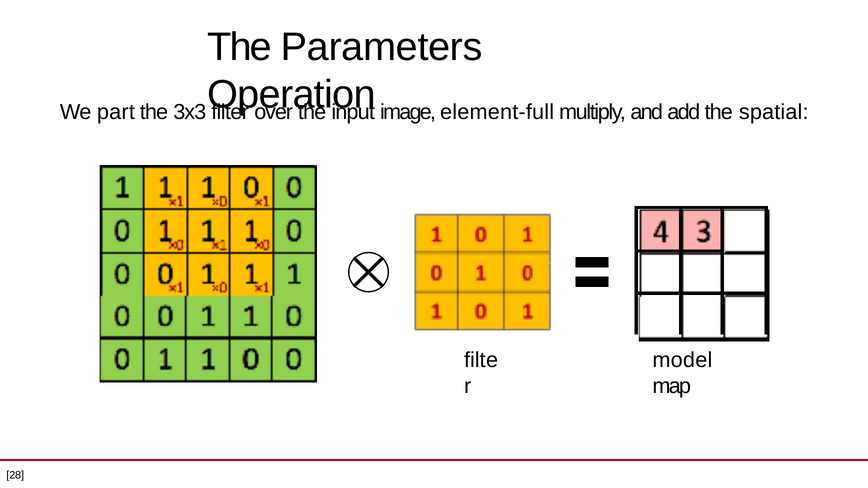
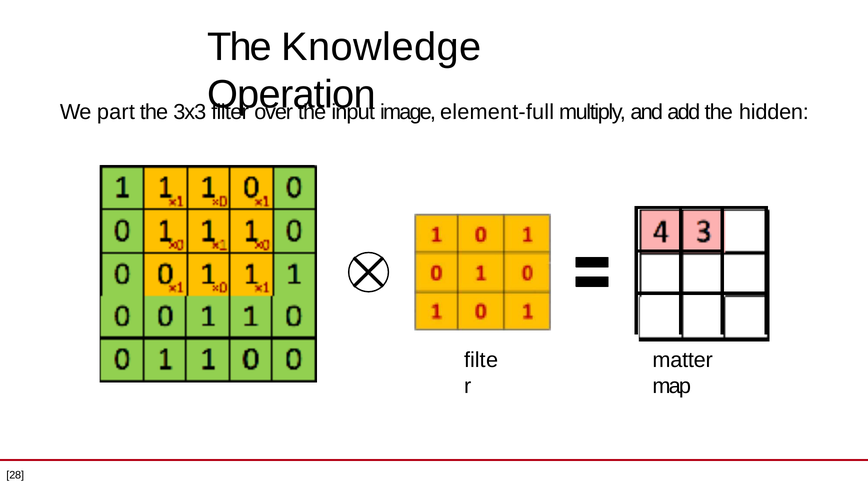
Parameters: Parameters -> Knowledge
spatial: spatial -> hidden
model: model -> matter
